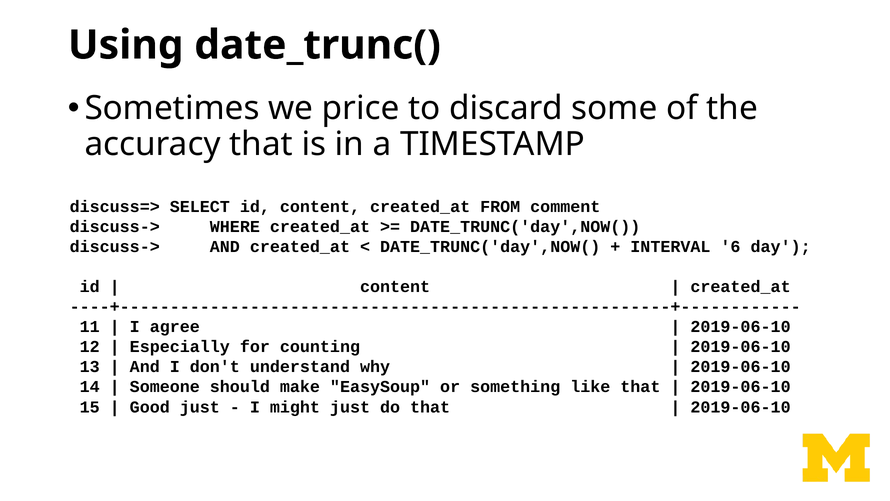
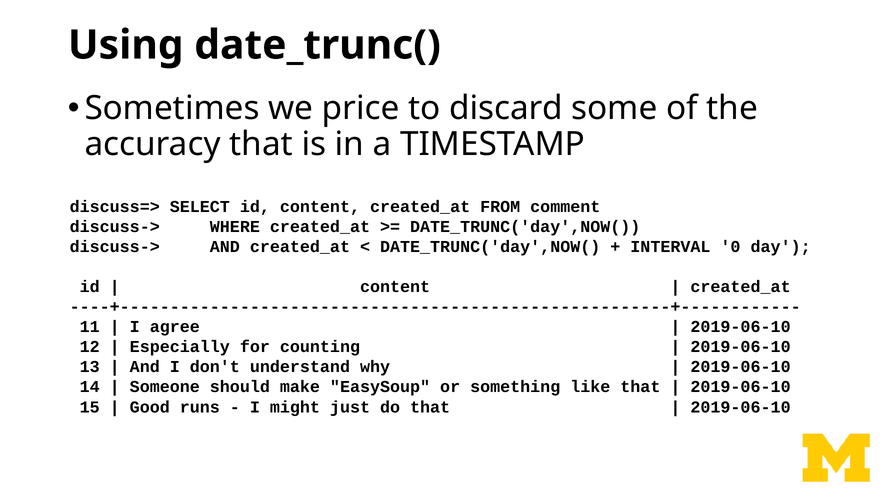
6: 6 -> 0
Good just: just -> runs
